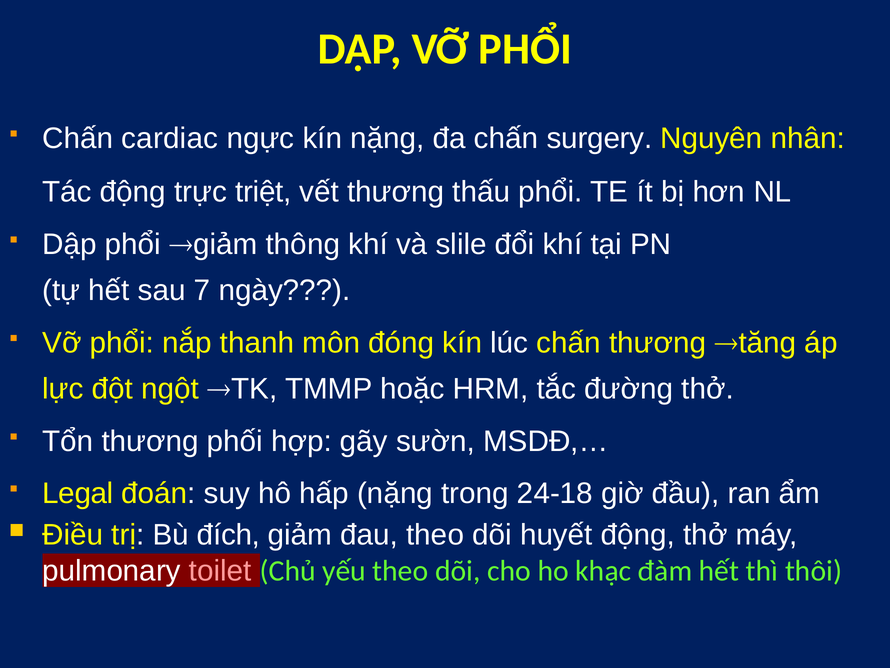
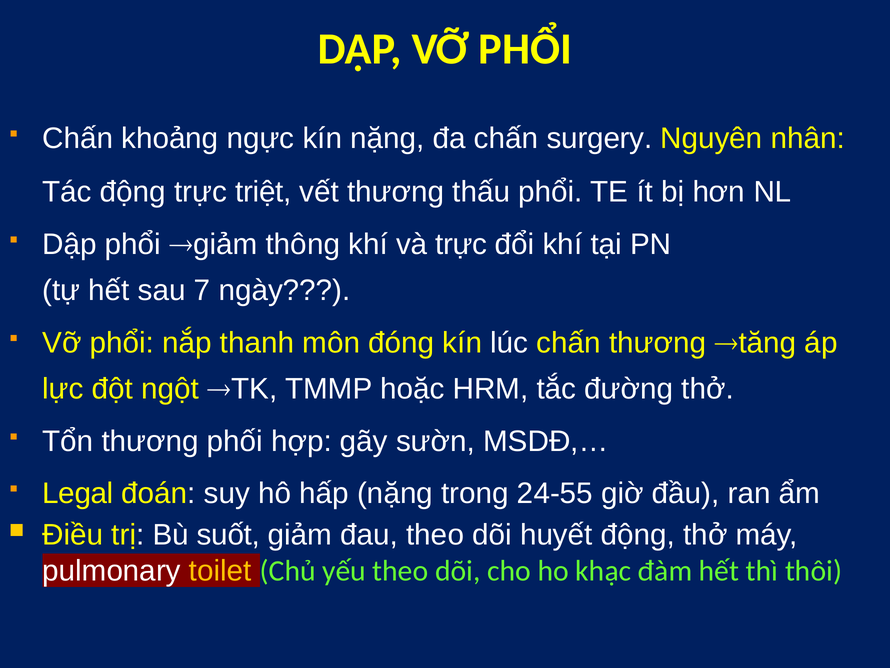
cardiac: cardiac -> khoảng
và slile: slile -> trực
24-18: 24-18 -> 24-55
đích: đích -> suốt
toilet colour: pink -> yellow
